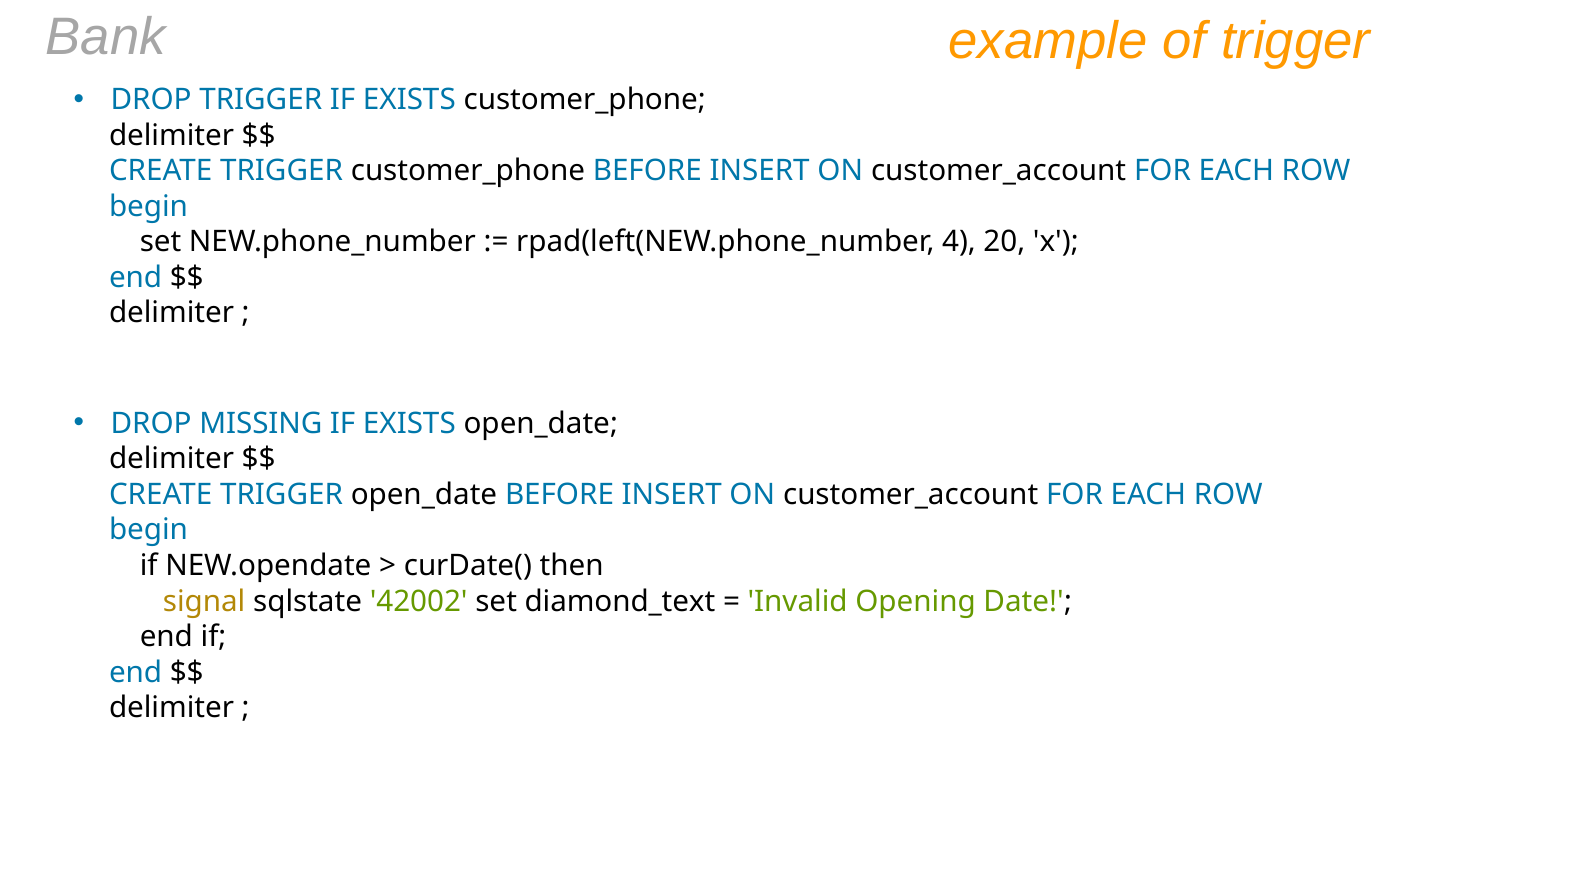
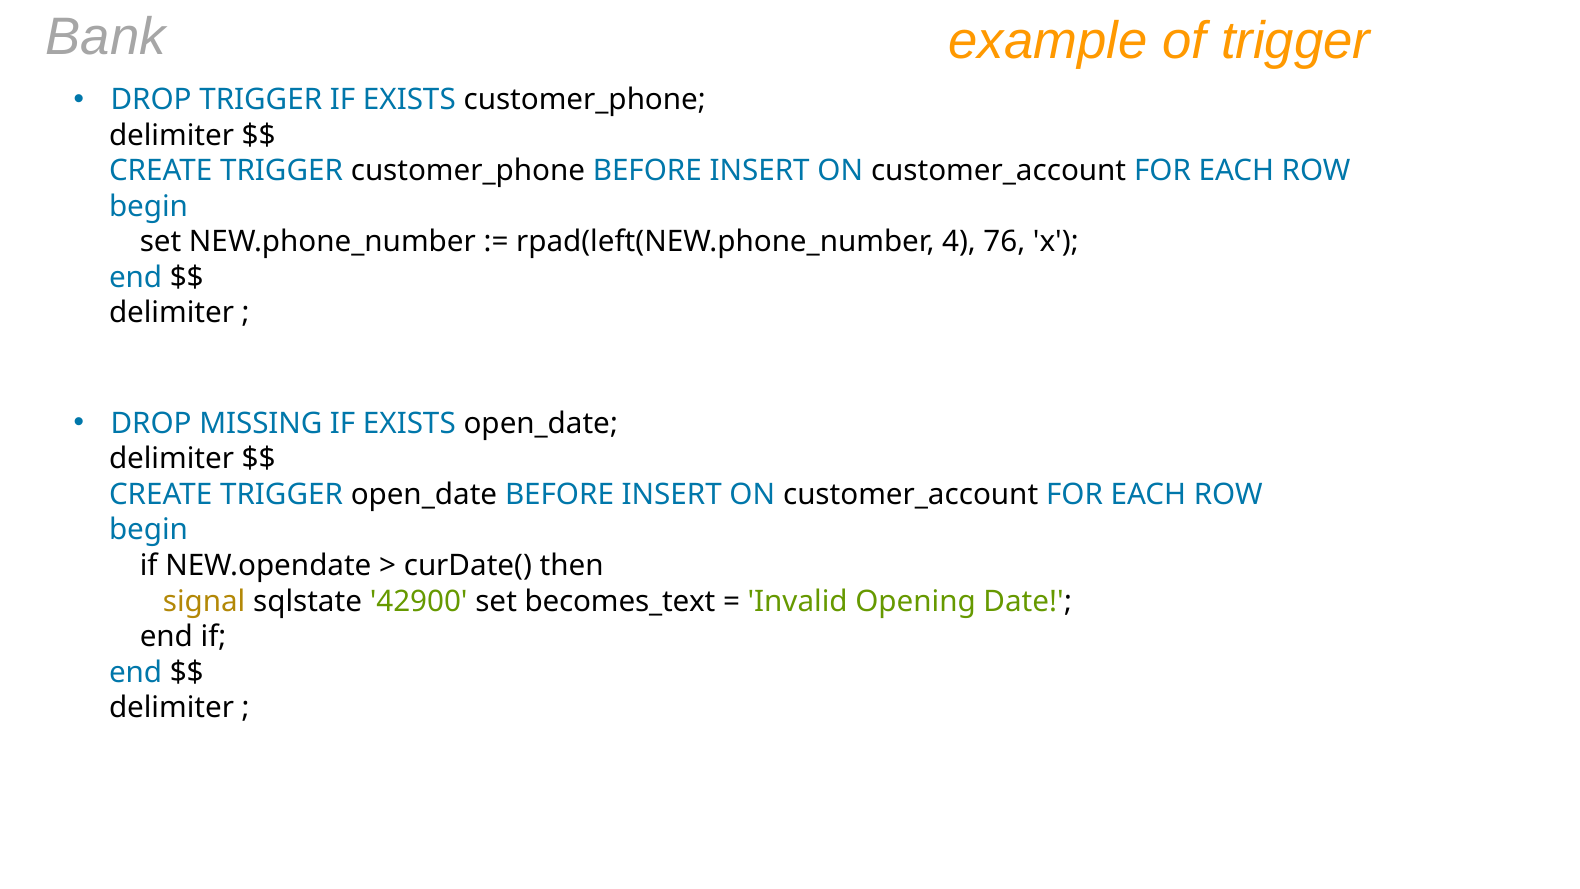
20: 20 -> 76
42002: 42002 -> 42900
diamond_text: diamond_text -> becomes_text
